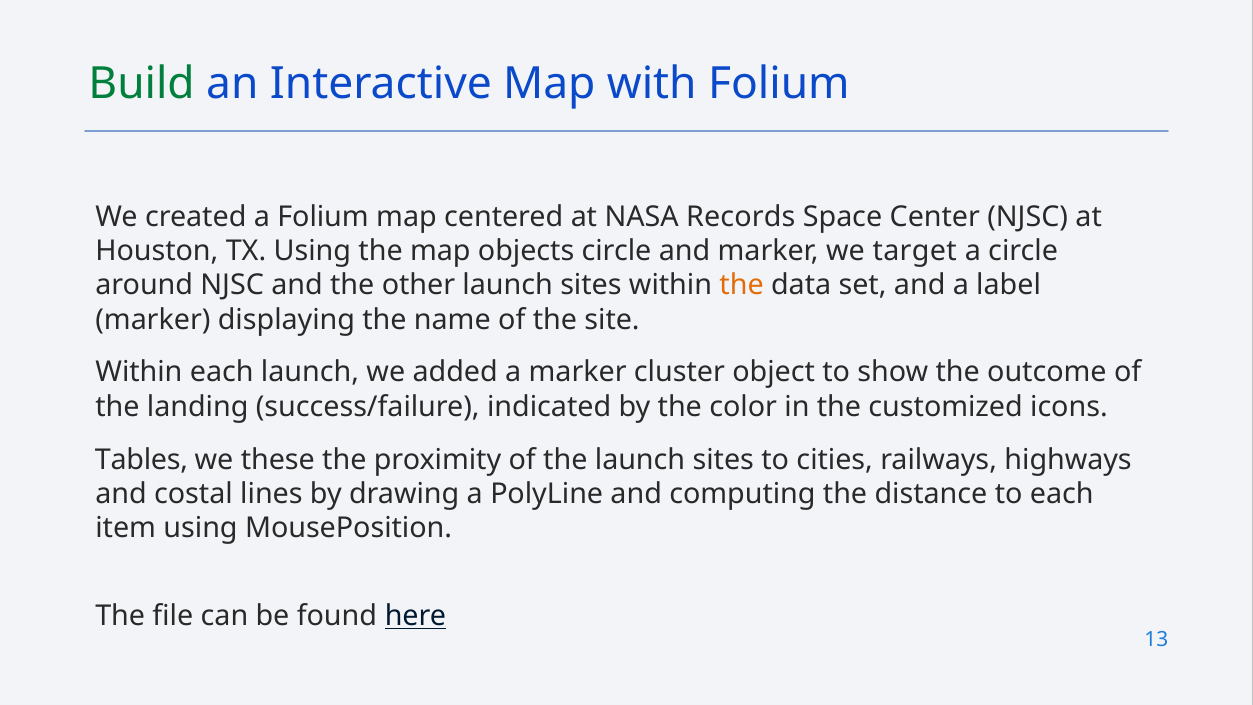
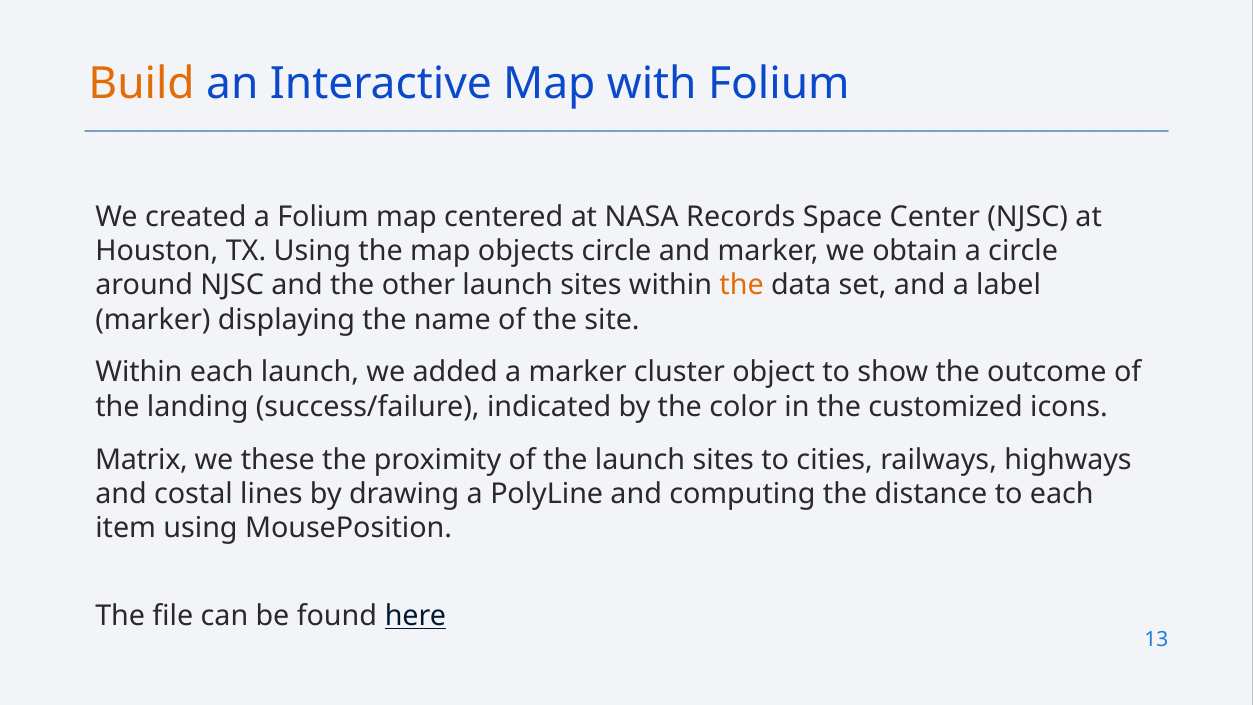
Build colour: green -> orange
target: target -> obtain
Tables: Tables -> Matrix
